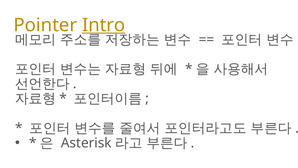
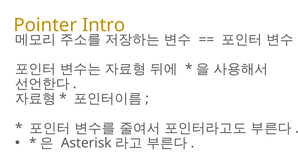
Intro underline: present -> none
